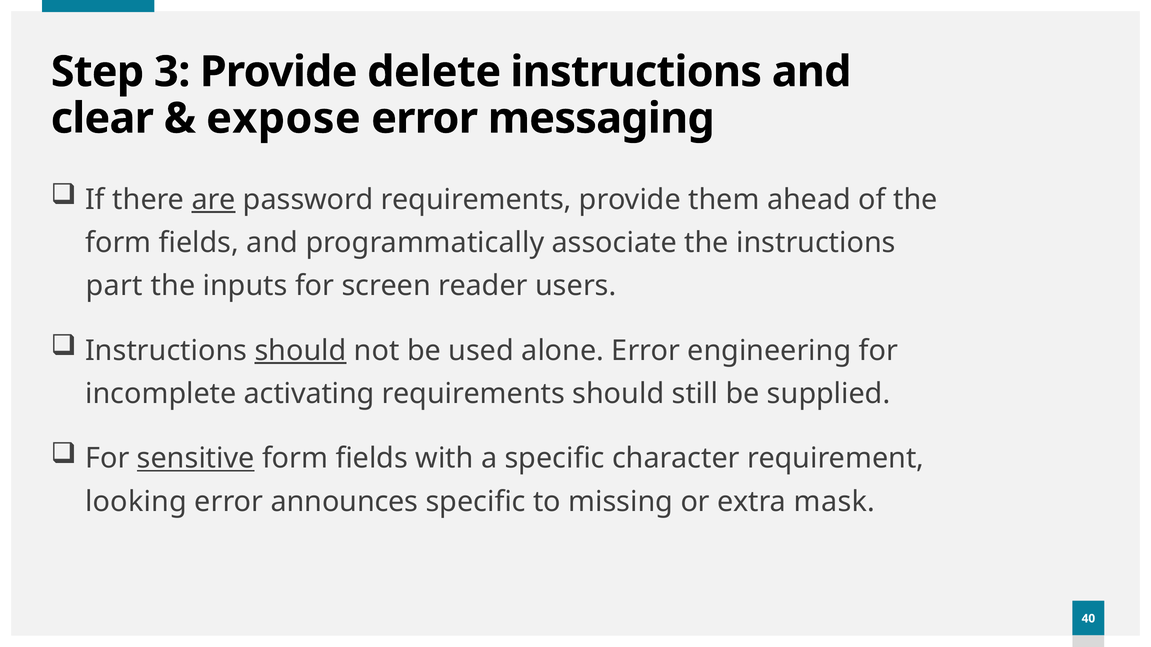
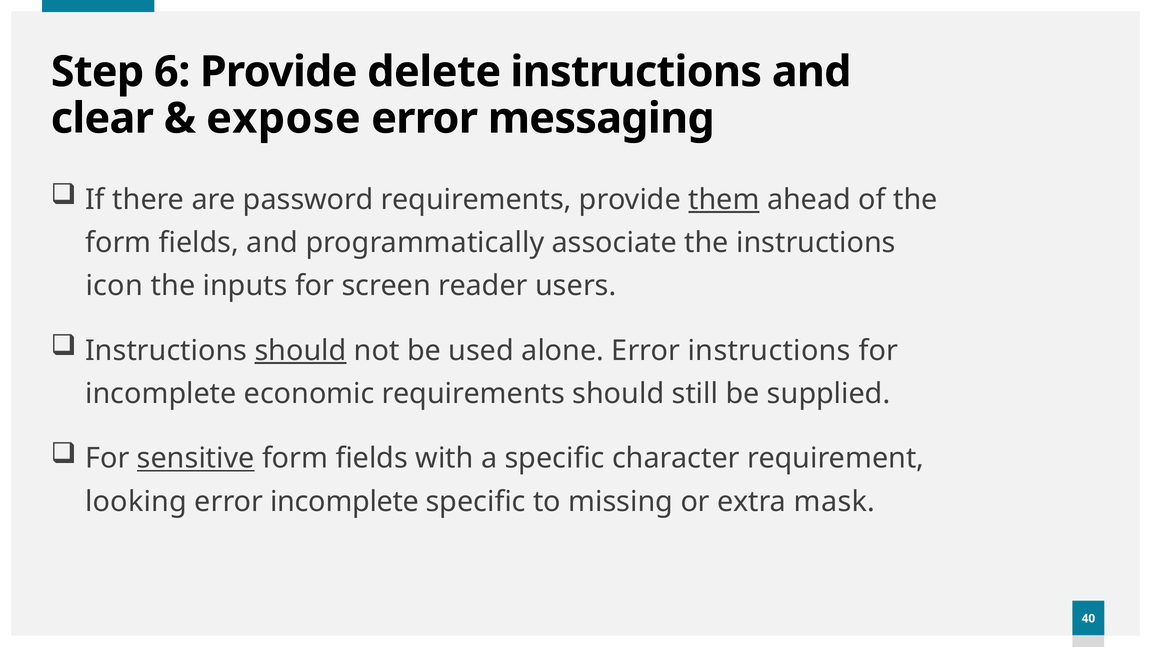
3: 3 -> 6
are underline: present -> none
them underline: none -> present
part: part -> icon
Error engineering: engineering -> instructions
activating: activating -> economic
error announces: announces -> incomplete
